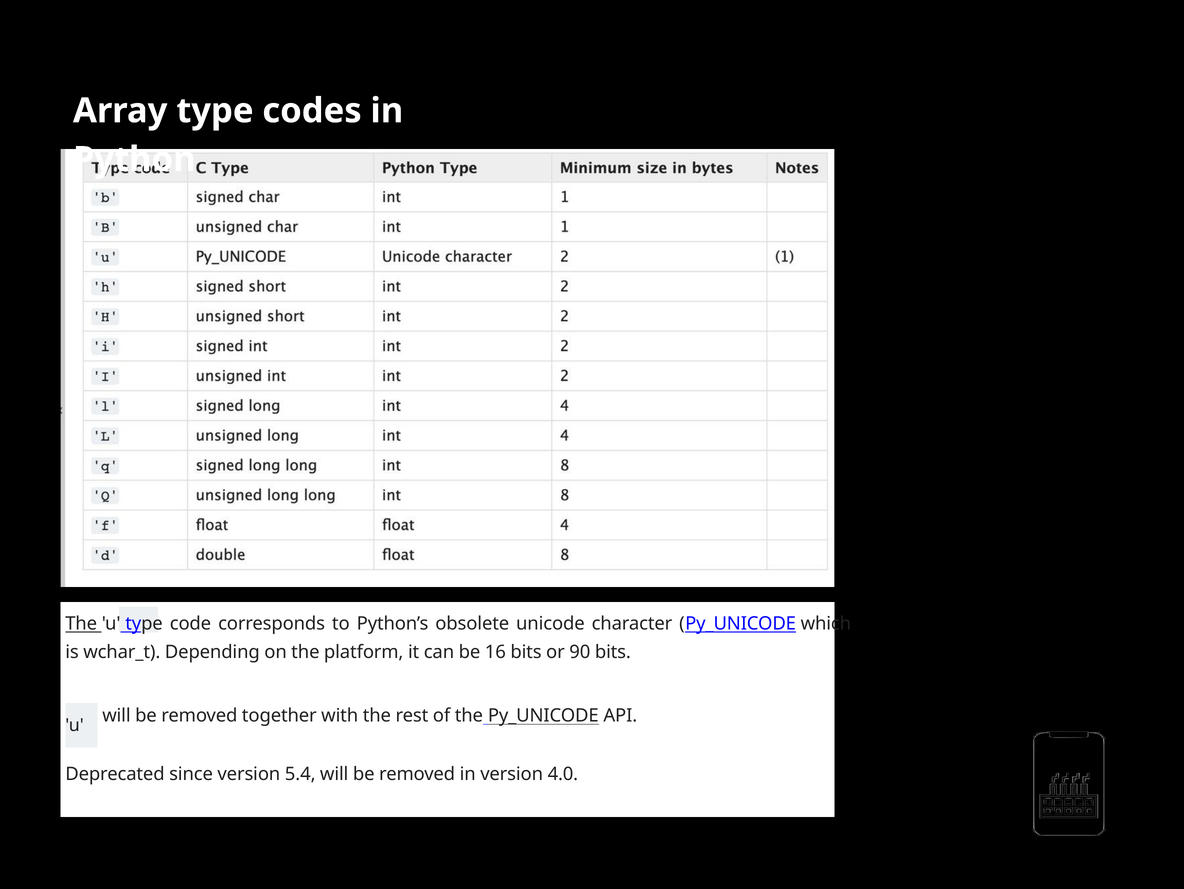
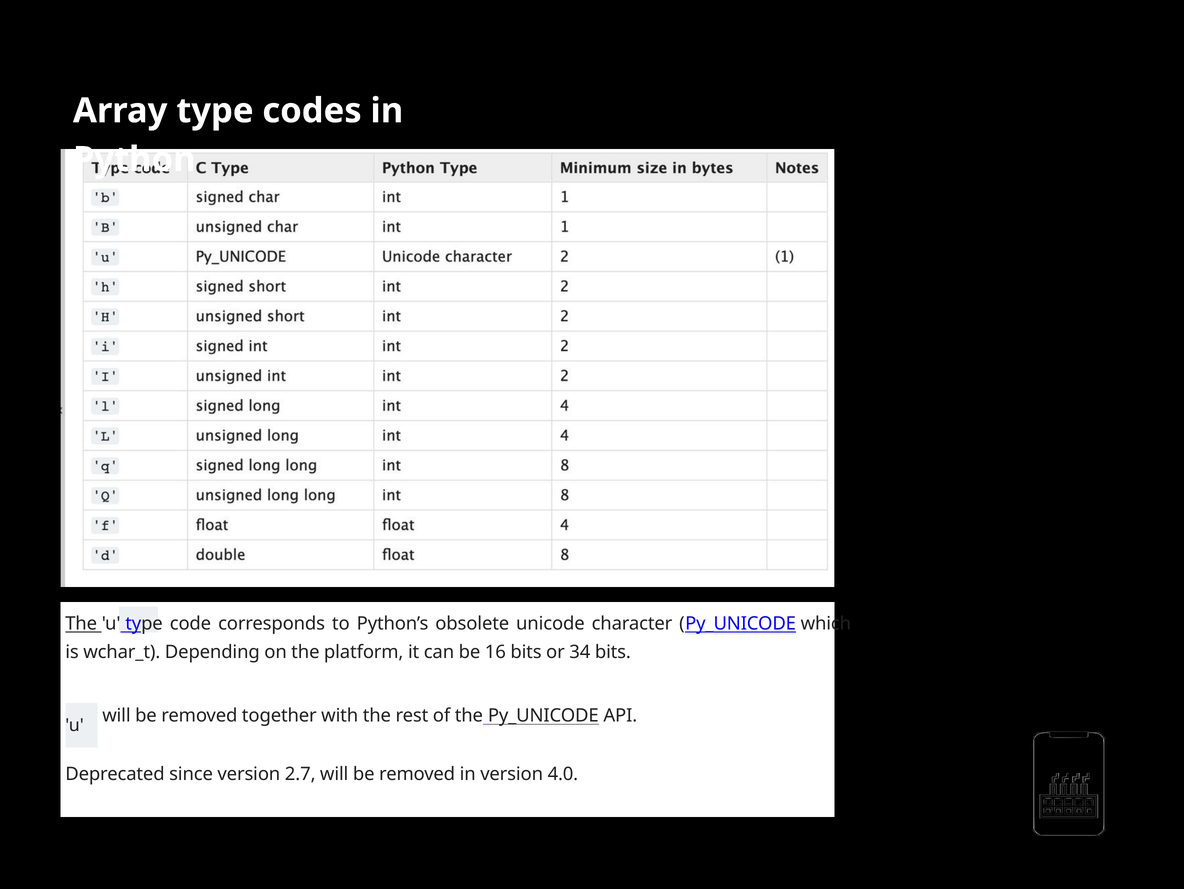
90: 90 -> 34
5.4: 5.4 -> 2.7
